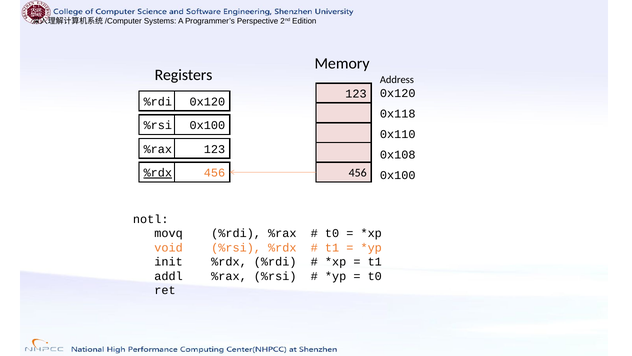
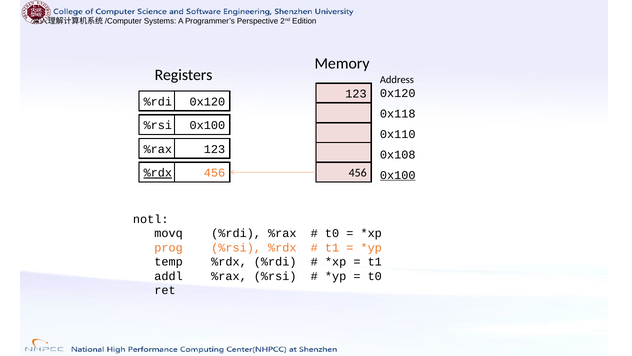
0x100 at (398, 175) underline: none -> present
void: void -> prog
init: init -> temp
